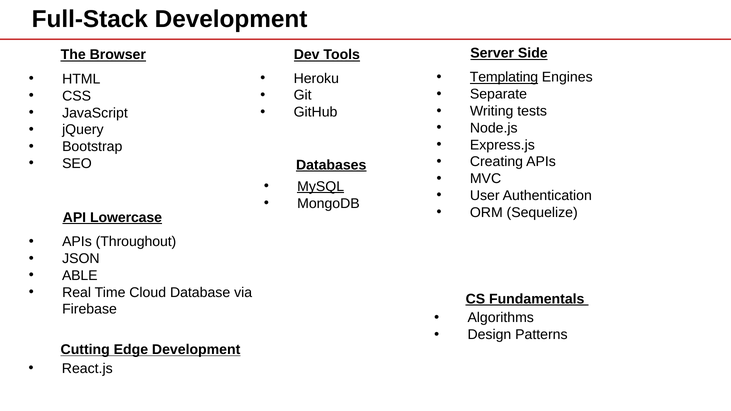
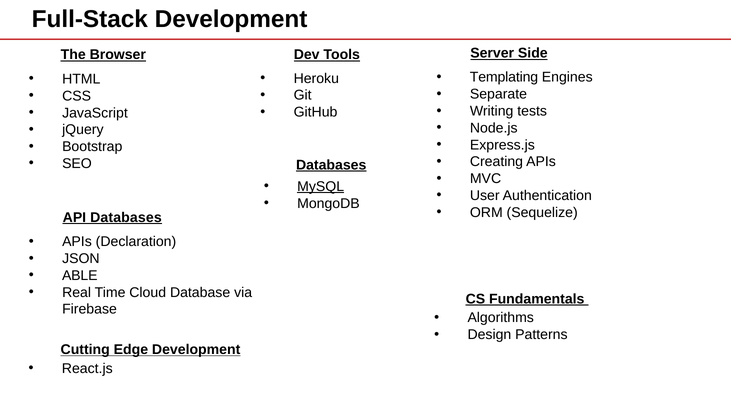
Templating underline: present -> none
API Lowercase: Lowercase -> Databases
Throughout: Throughout -> Declaration
